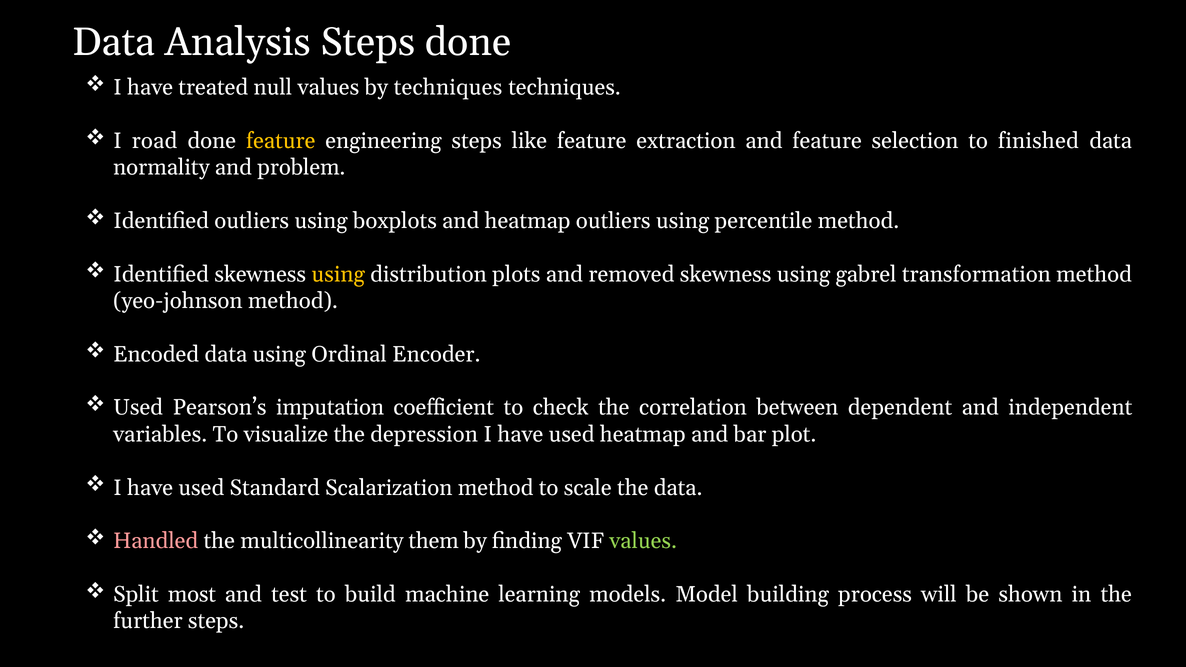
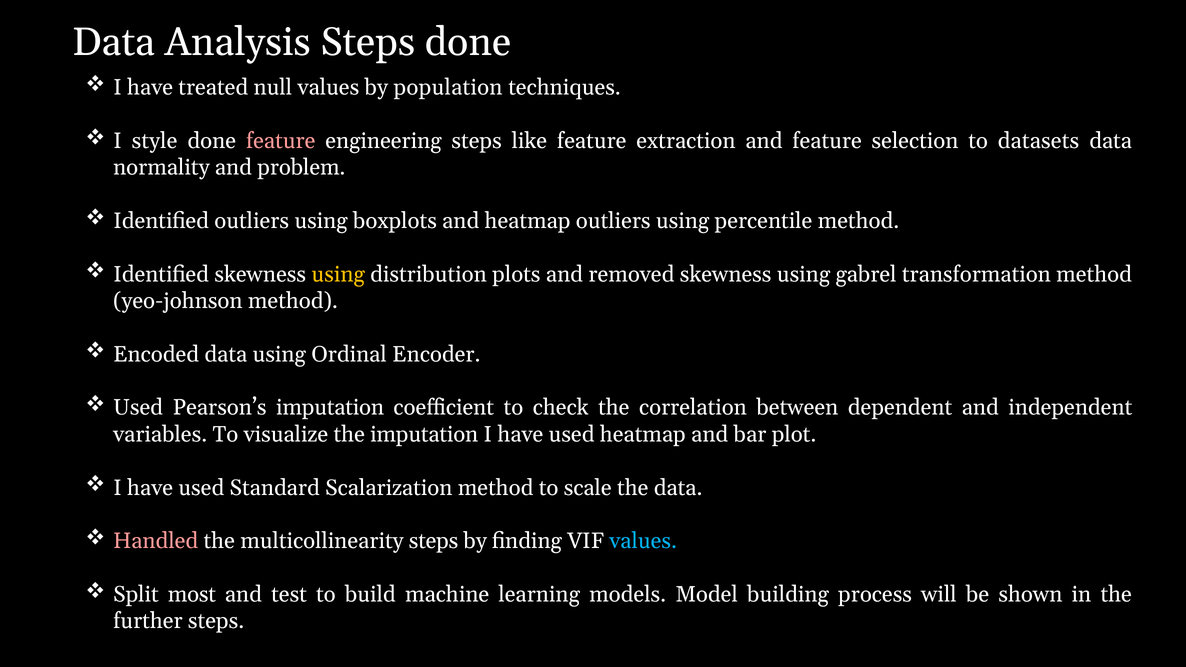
by techniques: techniques -> population
road: road -> style
feature at (281, 141) colour: yellow -> pink
finished: finished -> datasets
the depression: depression -> imputation
multicollinearity them: them -> steps
values at (643, 541) colour: light green -> light blue
